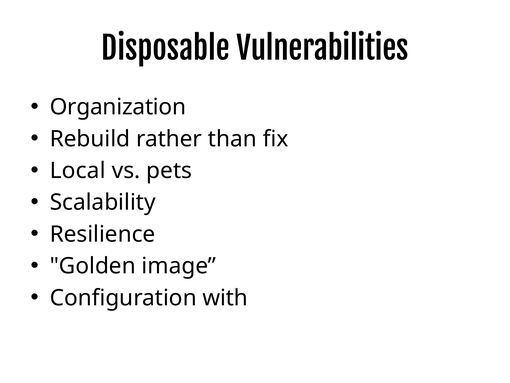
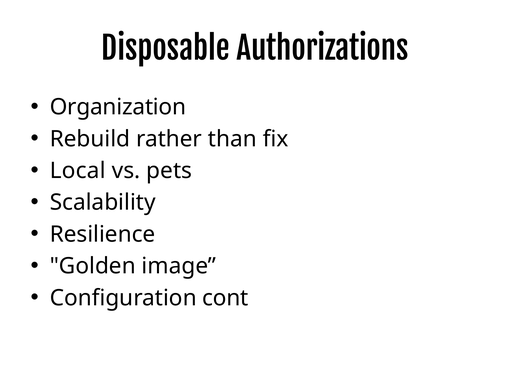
Vulnerabilities: Vulnerabilities -> Authorizations
with: with -> cont
